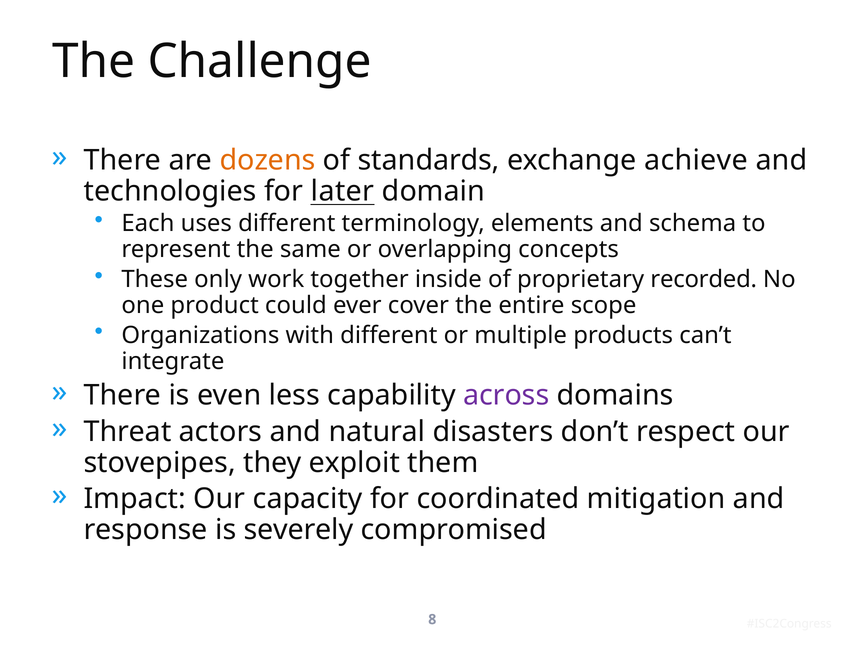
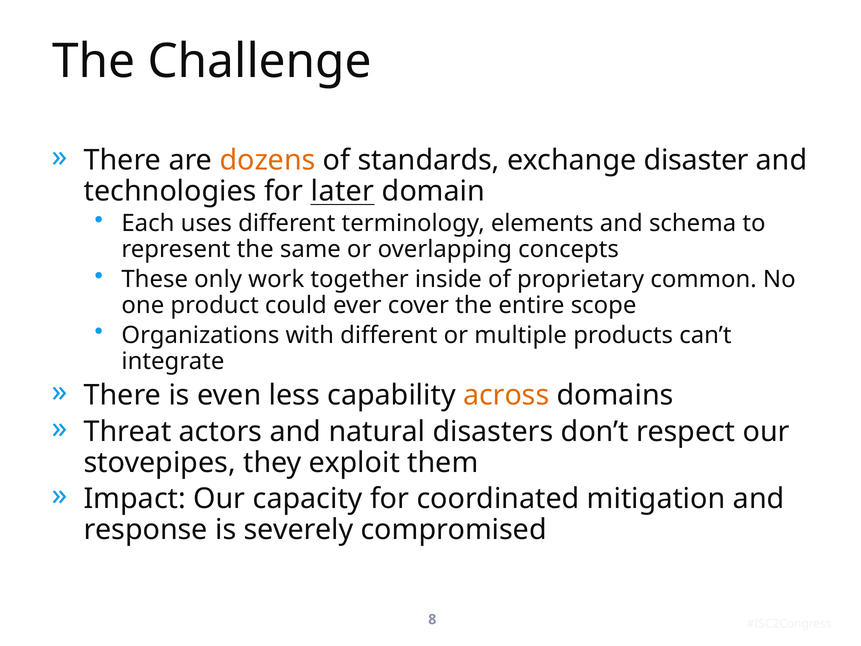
achieve: achieve -> disaster
recorded: recorded -> common
across colour: purple -> orange
